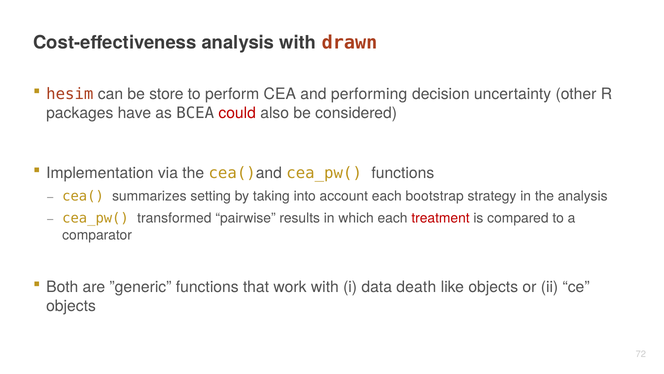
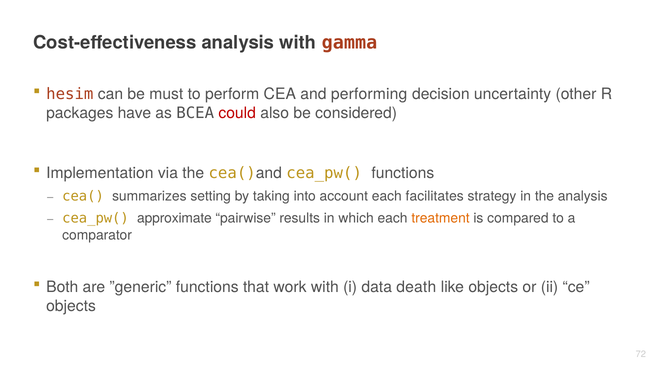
drawn: drawn -> gamma
store: store -> must
bootstrap: bootstrap -> facilitates
transformed: transformed -> approximate
treatment colour: red -> orange
